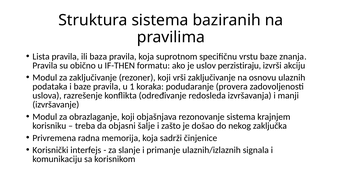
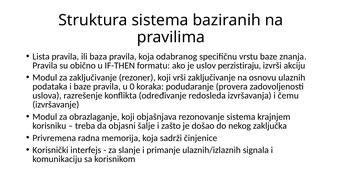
suprotnom: suprotnom -> odabranog
1: 1 -> 0
manji: manji -> čemu
